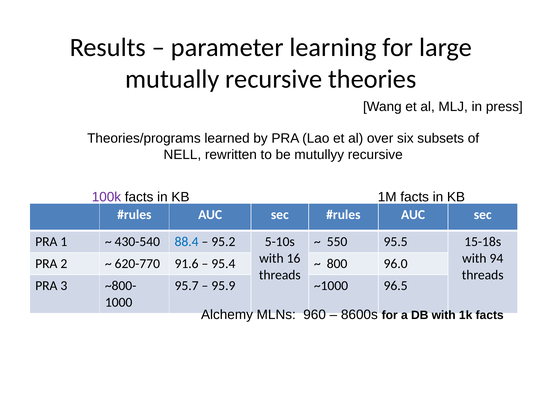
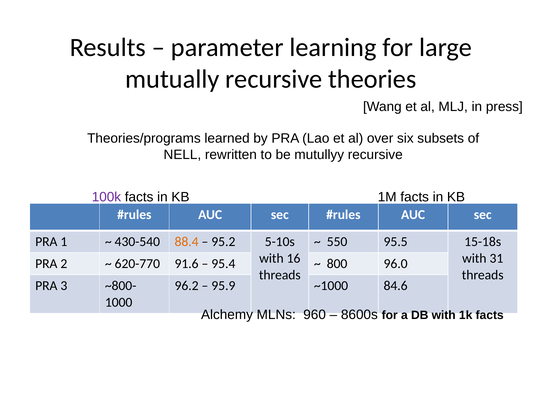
88.4 colour: blue -> orange
94: 94 -> 31
95.7: 95.7 -> 96.2
96.5: 96.5 -> 84.6
